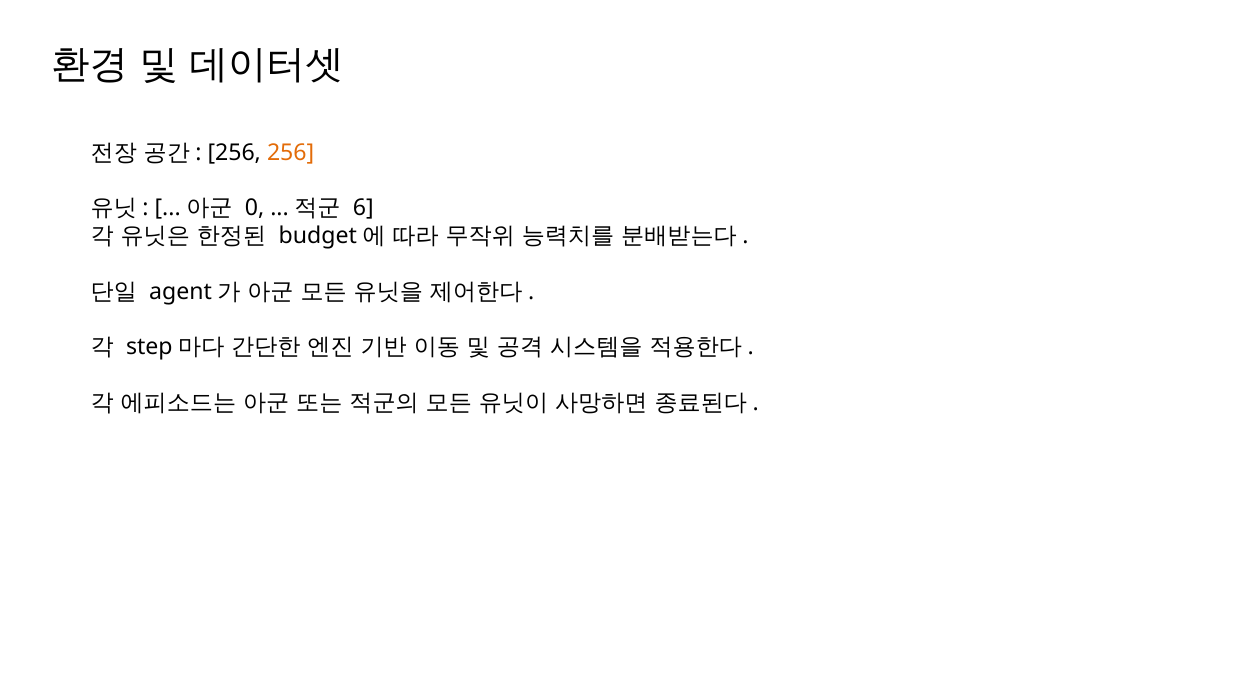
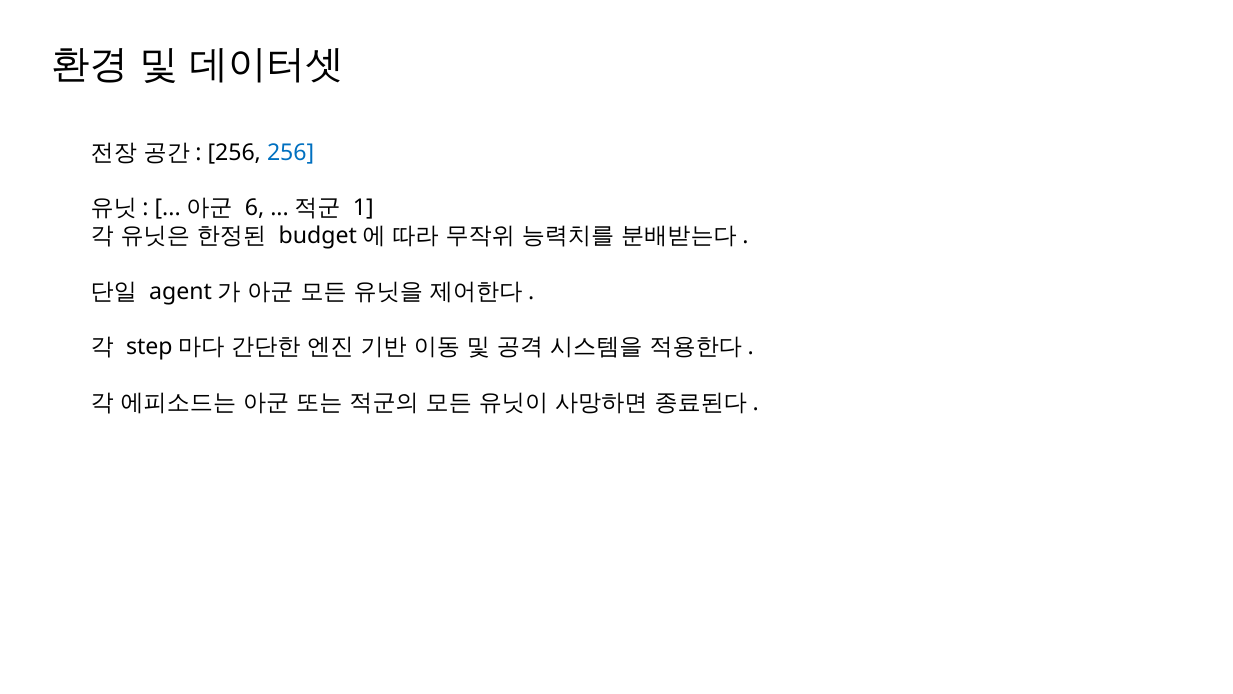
256 at (291, 153) colour: orange -> blue
0: 0 -> 6
6: 6 -> 1
